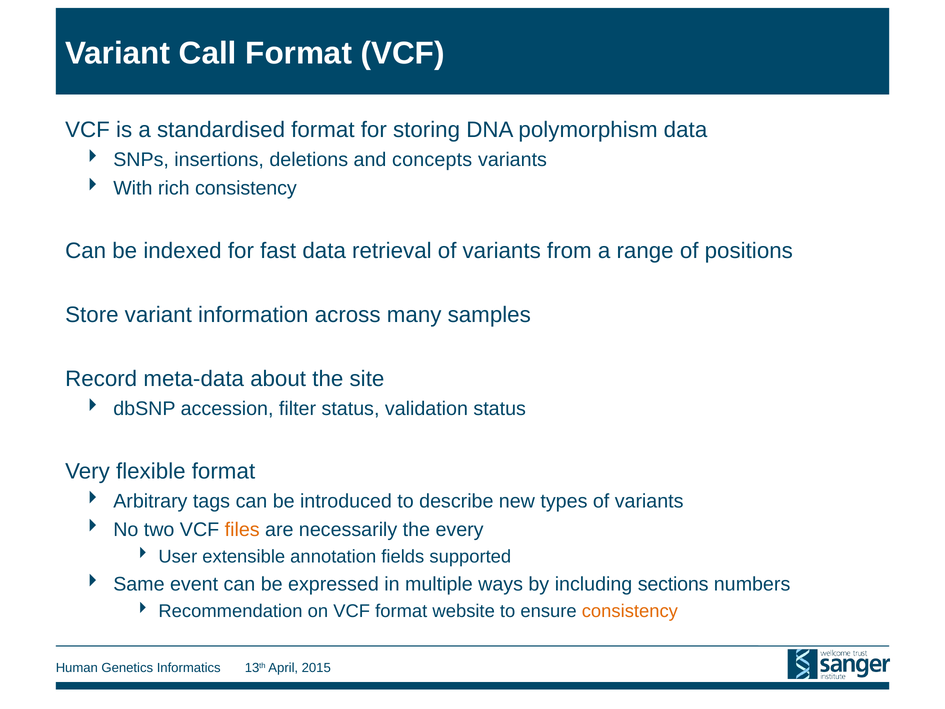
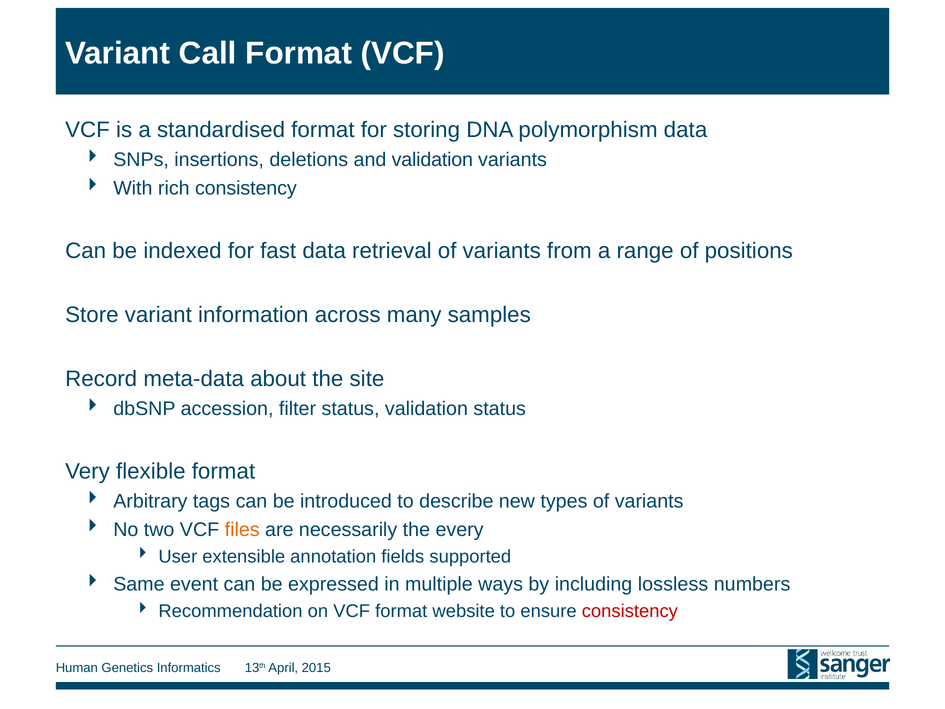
and concepts: concepts -> validation
sections: sections -> lossless
consistency at (630, 611) colour: orange -> red
